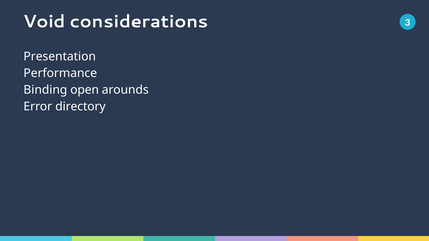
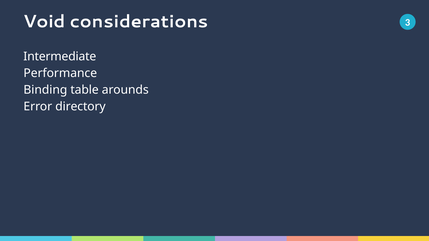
Presentation: Presentation -> Intermediate
open: open -> table
